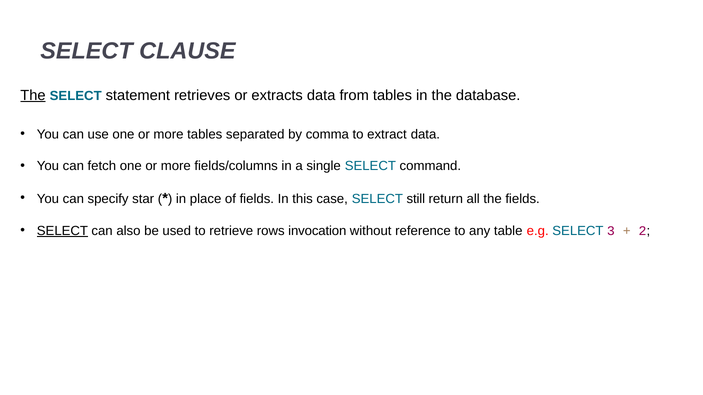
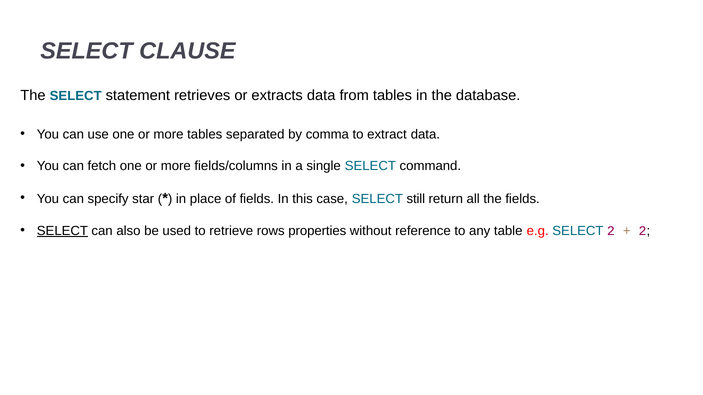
The at (33, 95) underline: present -> none
invocation: invocation -> properties
SELECT 3: 3 -> 2
